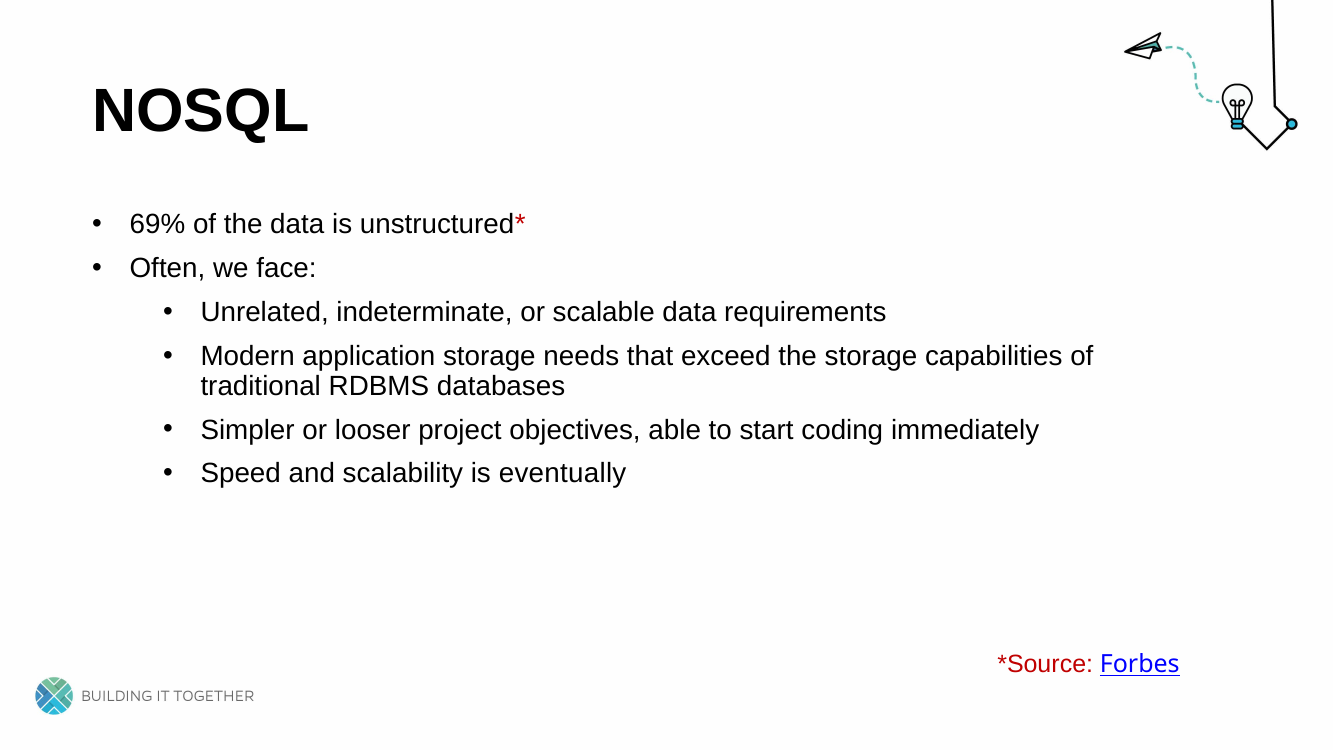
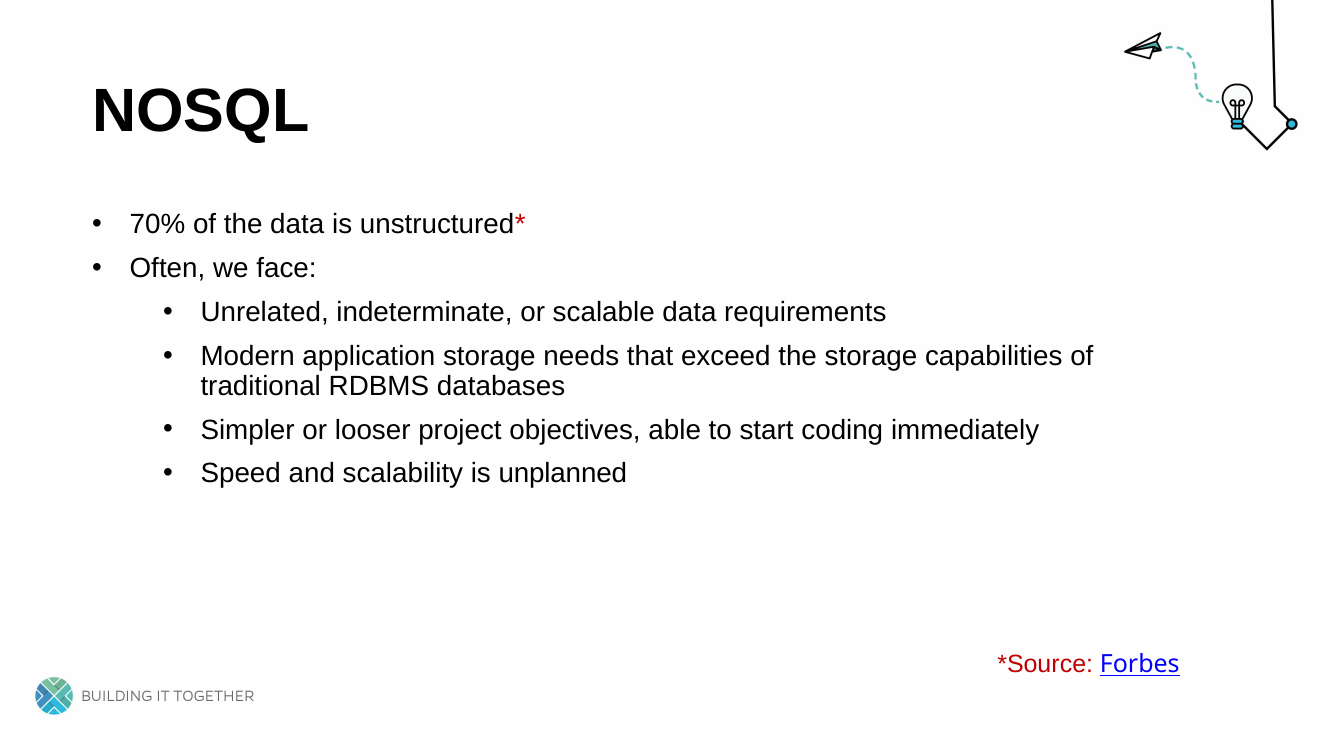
69%: 69% -> 70%
eventually: eventually -> unplanned
